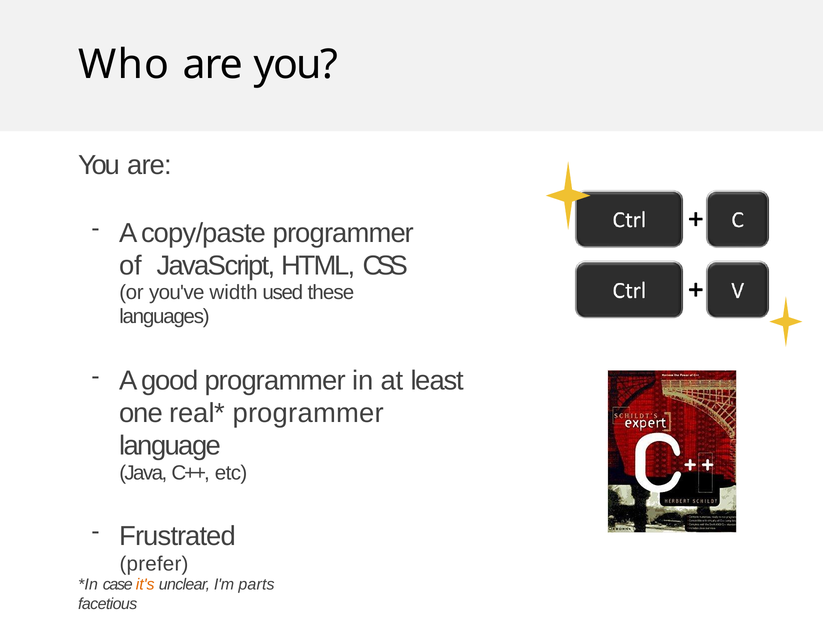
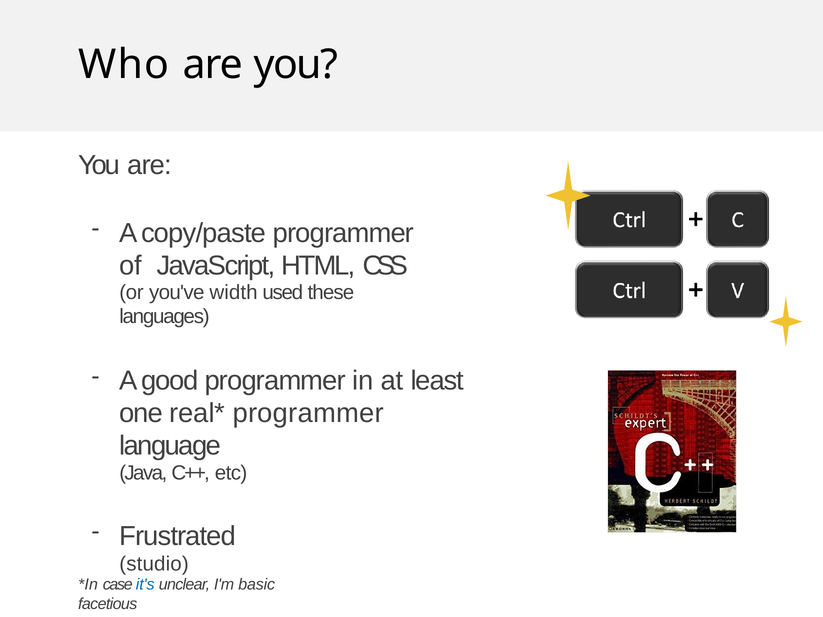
prefer: prefer -> studio
it's colour: orange -> blue
parts: parts -> basic
